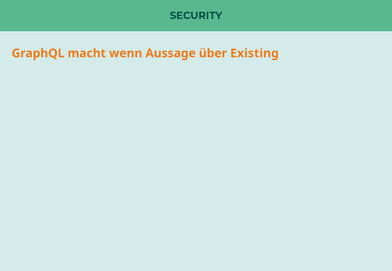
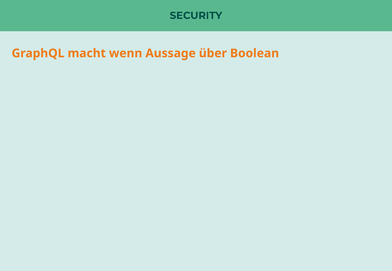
Existing: Existing -> Boolean
